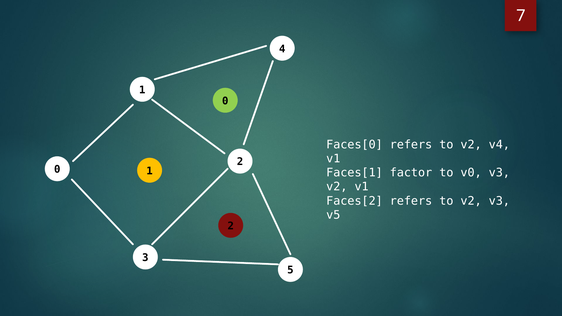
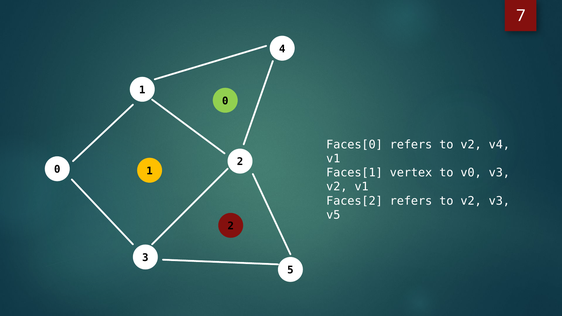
factor: factor -> vertex
